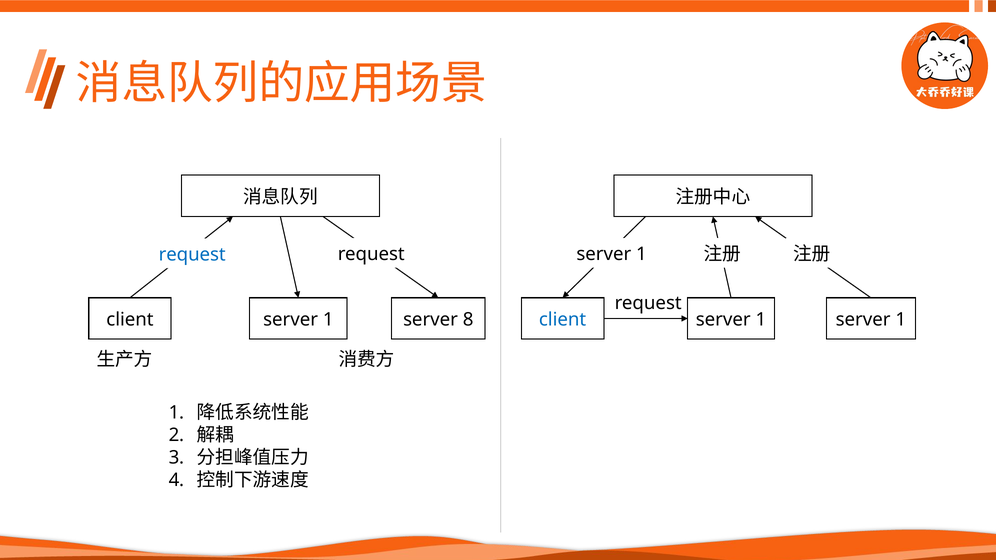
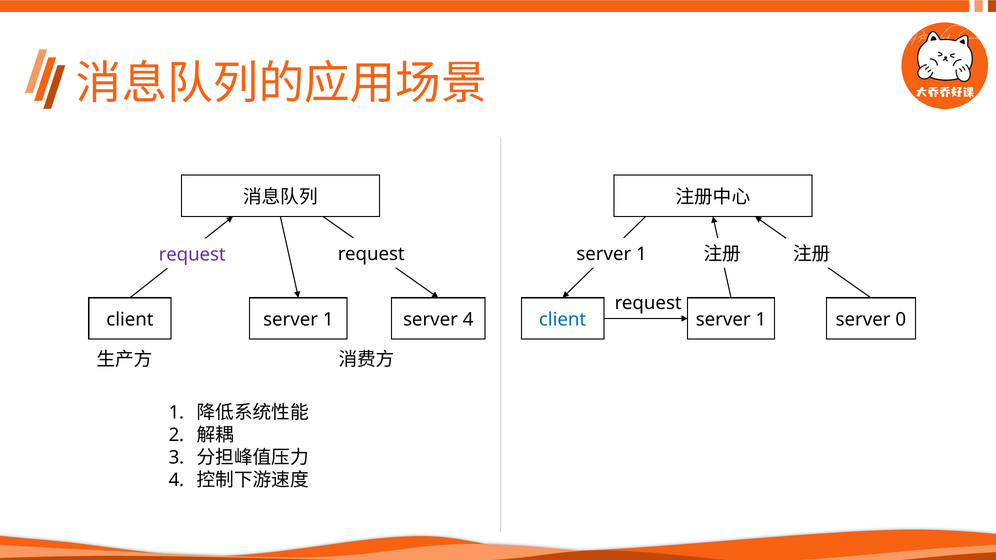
request at (192, 255) colour: blue -> purple
server 8: 8 -> 4
1 at (901, 320): 1 -> 0
